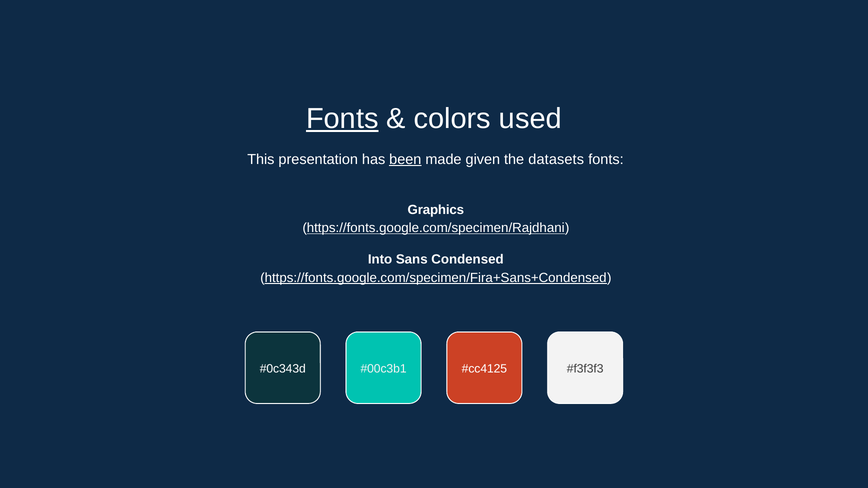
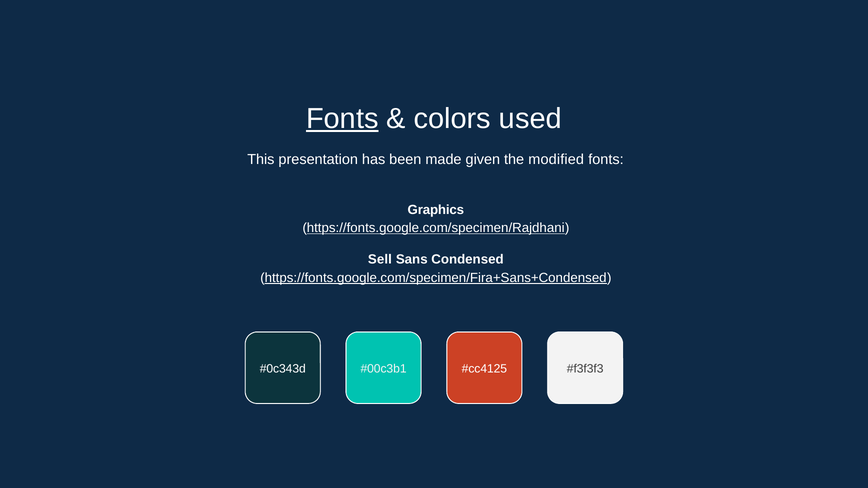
been underline: present -> none
datasets: datasets -> modified
Into: Into -> Sell
